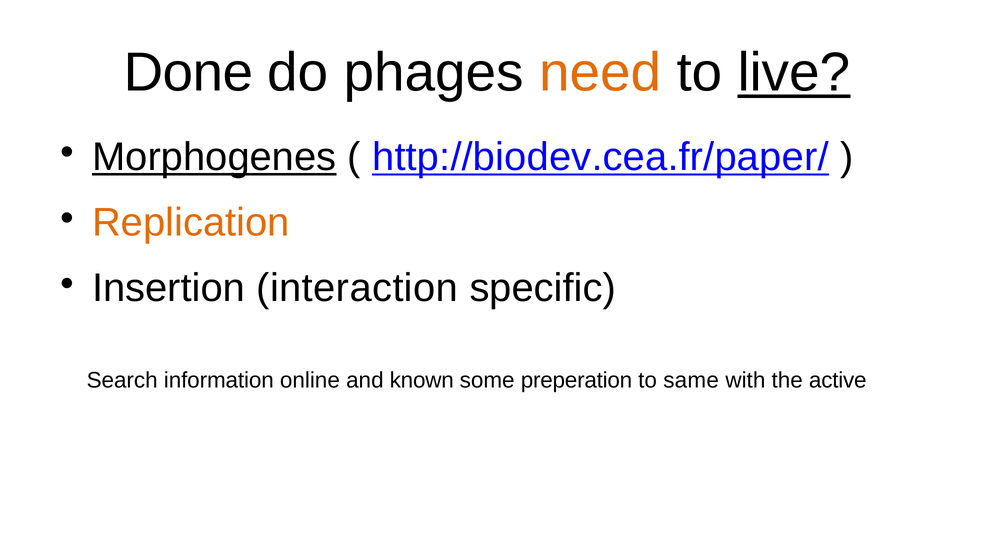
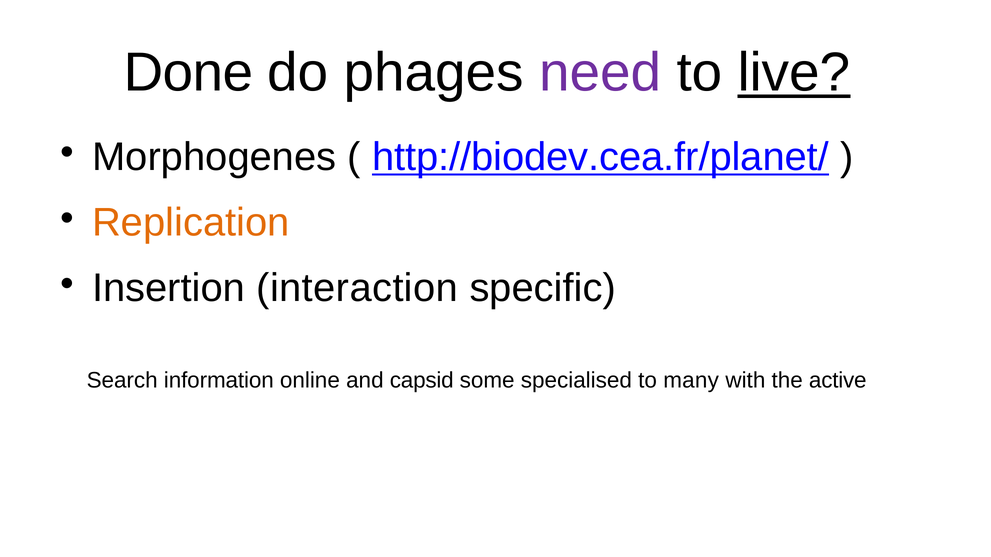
need colour: orange -> purple
Morphogenes underline: present -> none
http://biodev.cea.fr/paper/: http://biodev.cea.fr/paper/ -> http://biodev.cea.fr/planet/
known: known -> capsid
preperation: preperation -> specialised
same: same -> many
